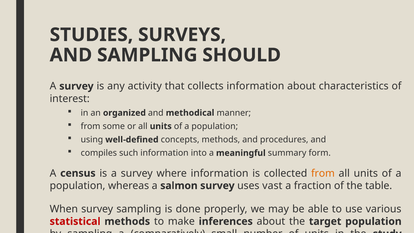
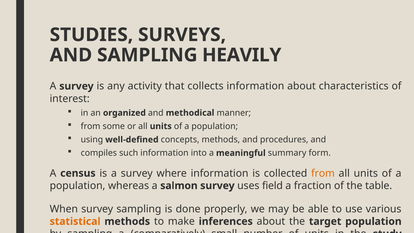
SHOULD: SHOULD -> HEAVILY
vast: vast -> field
statistical colour: red -> orange
